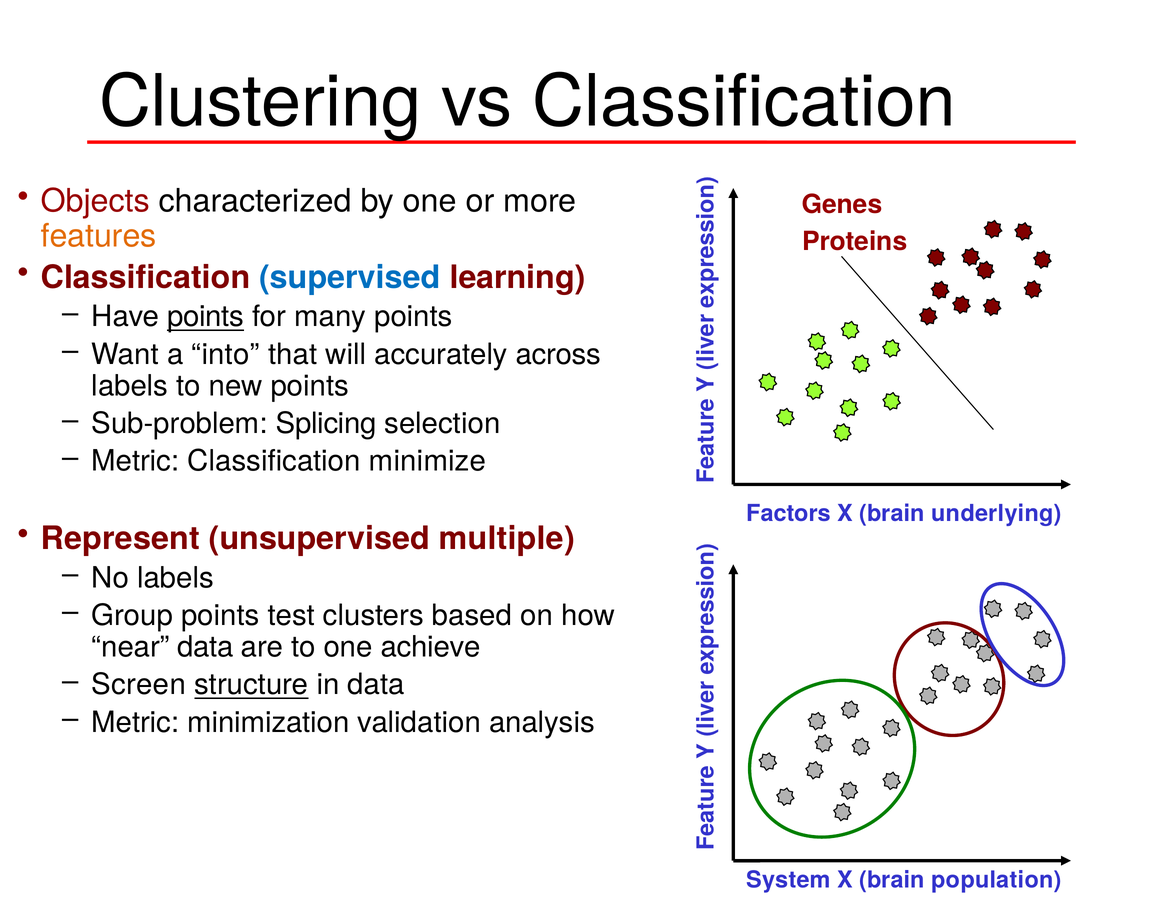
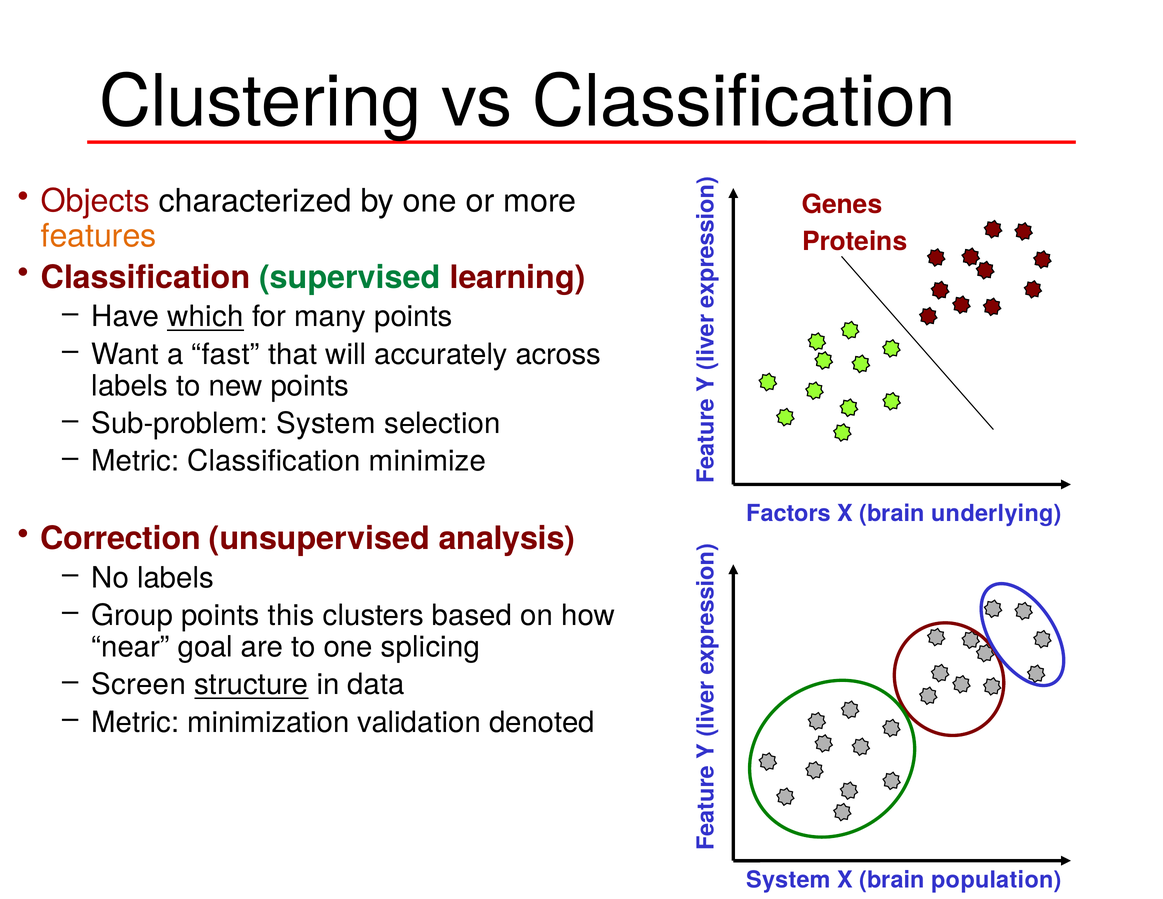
supervised colour: blue -> green
Have points: points -> which
into: into -> fast
Sub-problem Splicing: Splicing -> System
Represent: Represent -> Correction
multiple: multiple -> analysis
test: test -> this
near data: data -> goal
achieve: achieve -> splicing
analysis: analysis -> denoted
